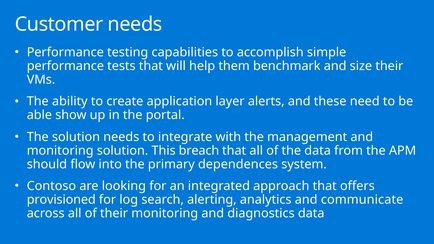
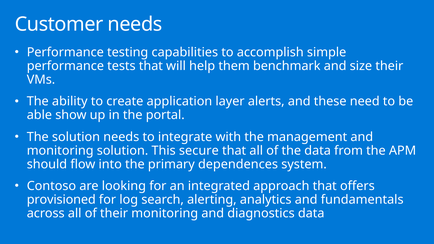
breach: breach -> secure
communicate: communicate -> fundamentals
